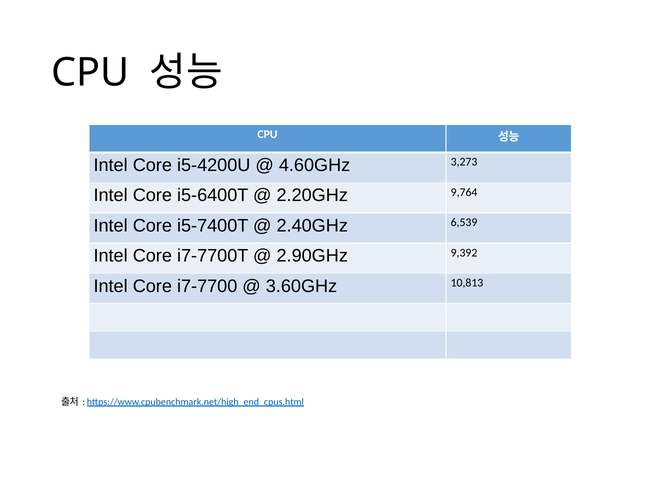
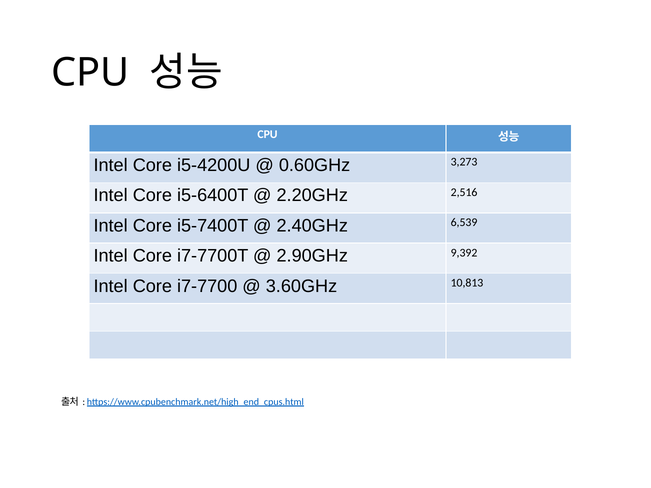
4.60GHz: 4.60GHz -> 0.60GHz
9,764: 9,764 -> 2,516
